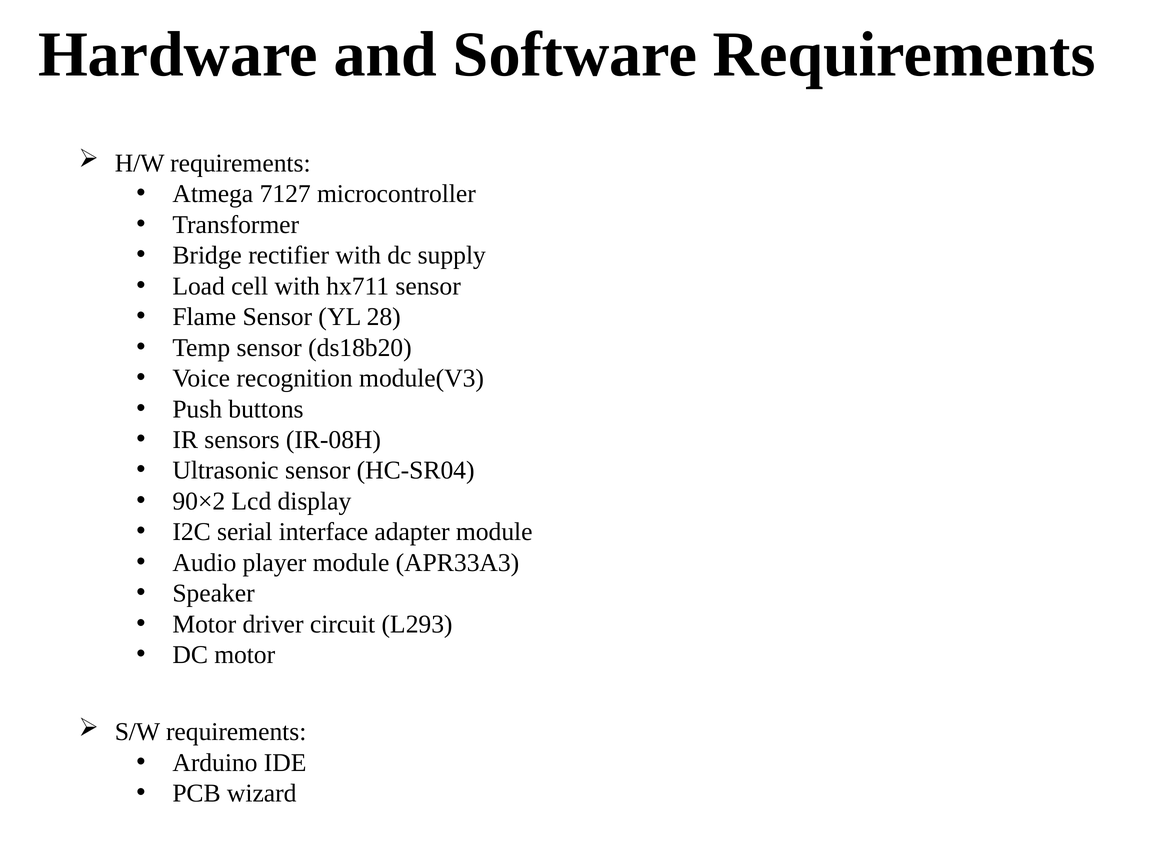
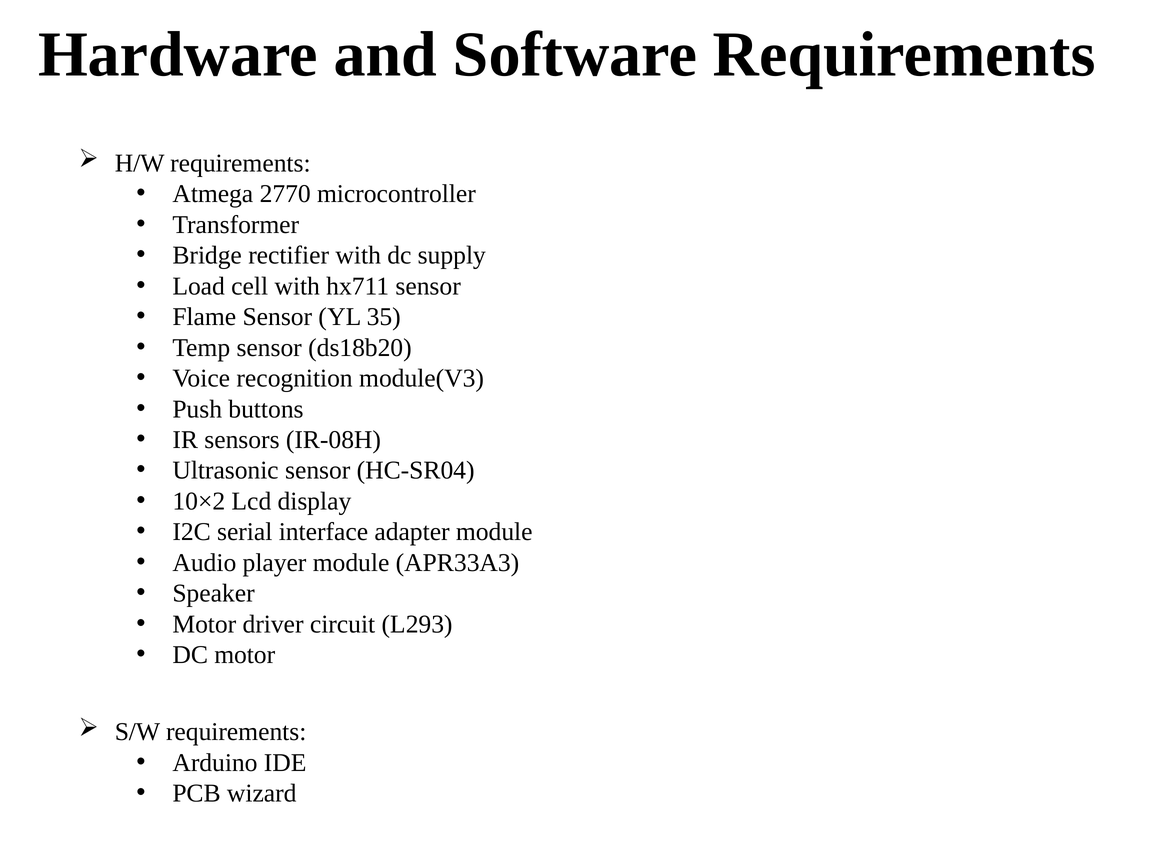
7127: 7127 -> 2770
28: 28 -> 35
90×2: 90×2 -> 10×2
